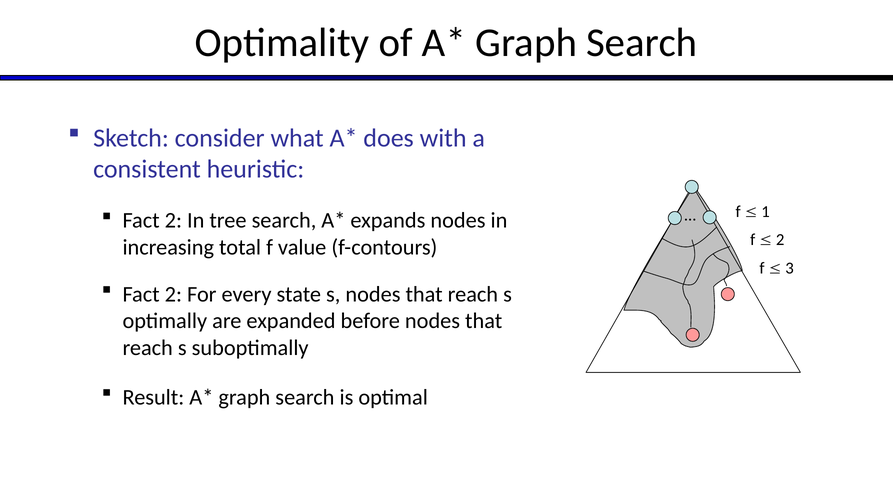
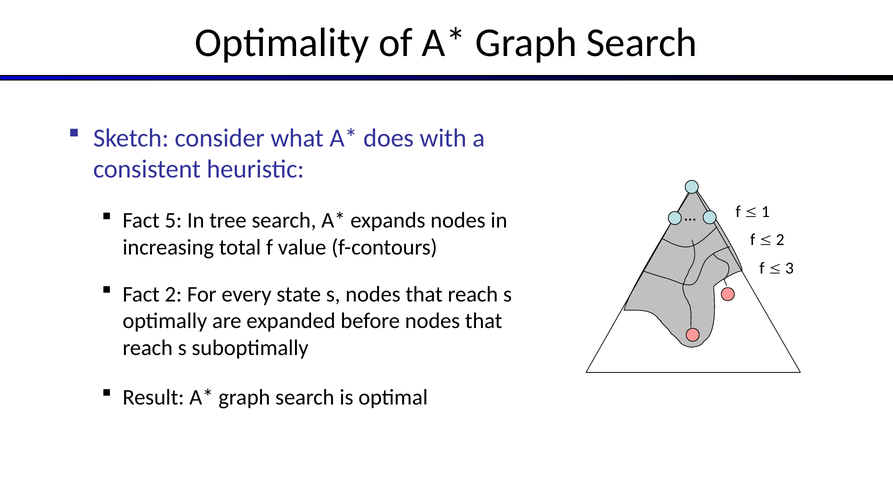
2 at (173, 221): 2 -> 5
